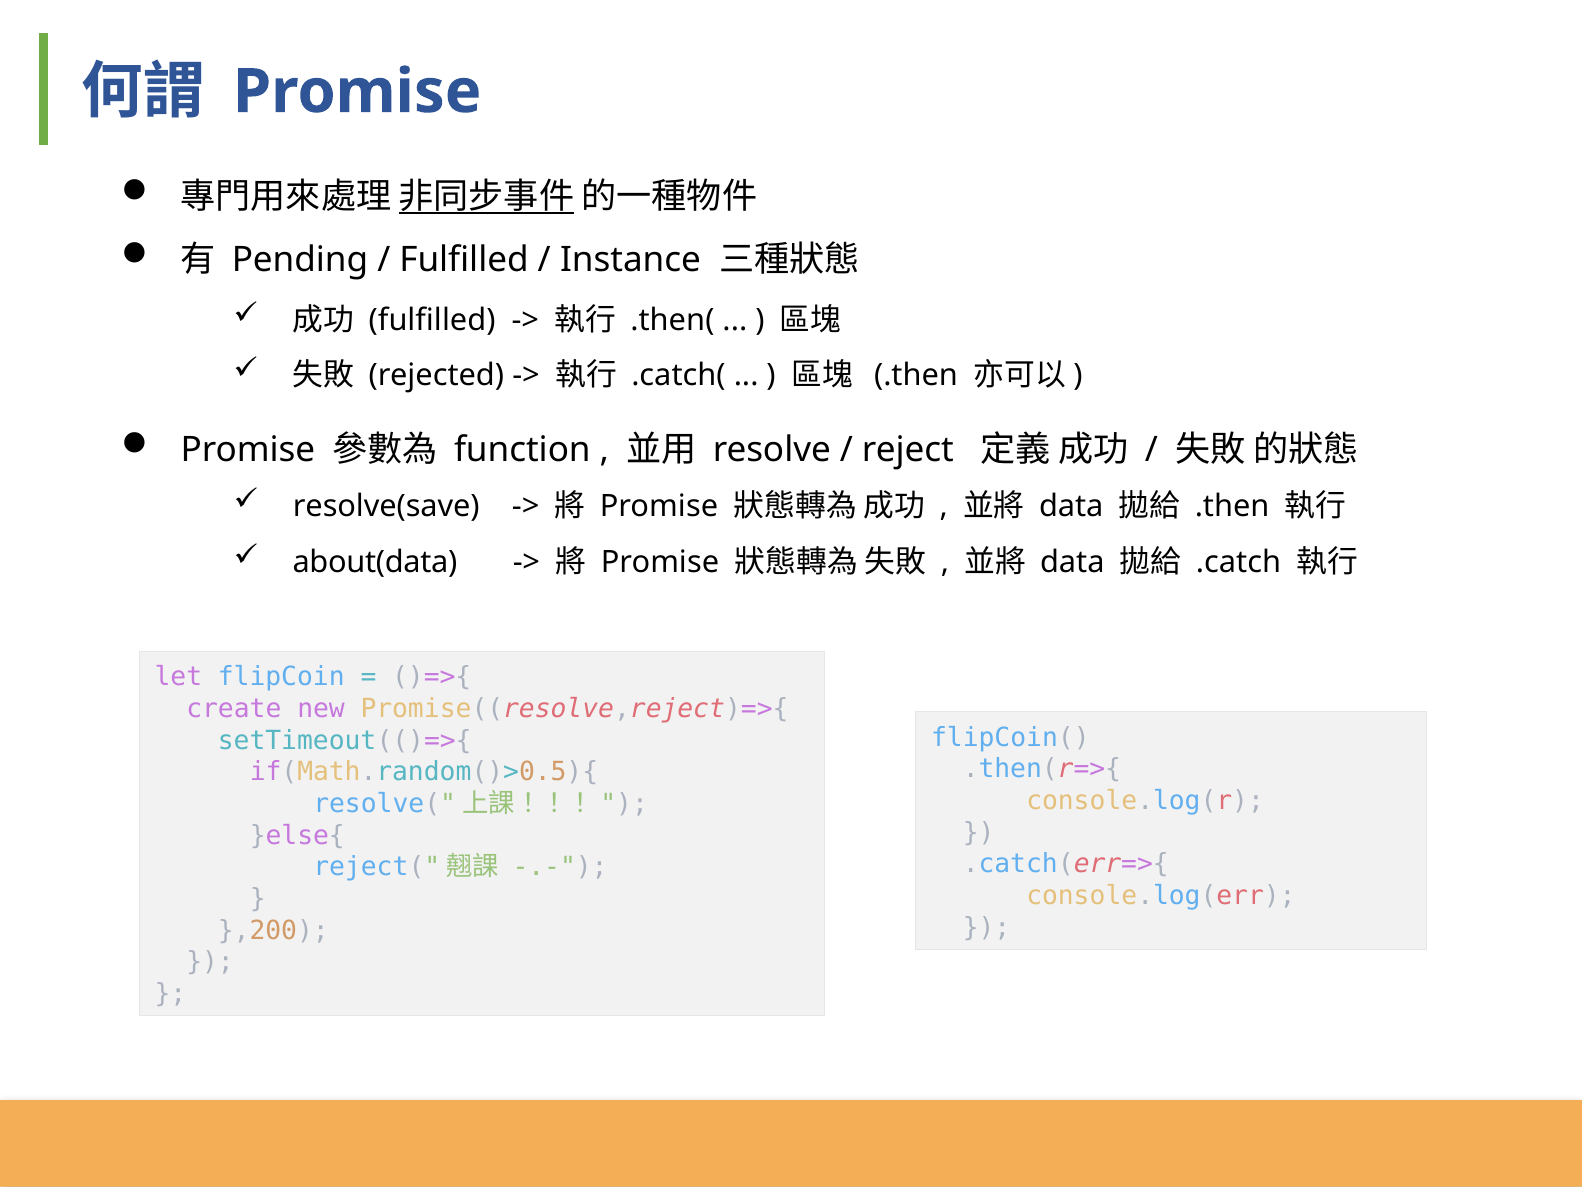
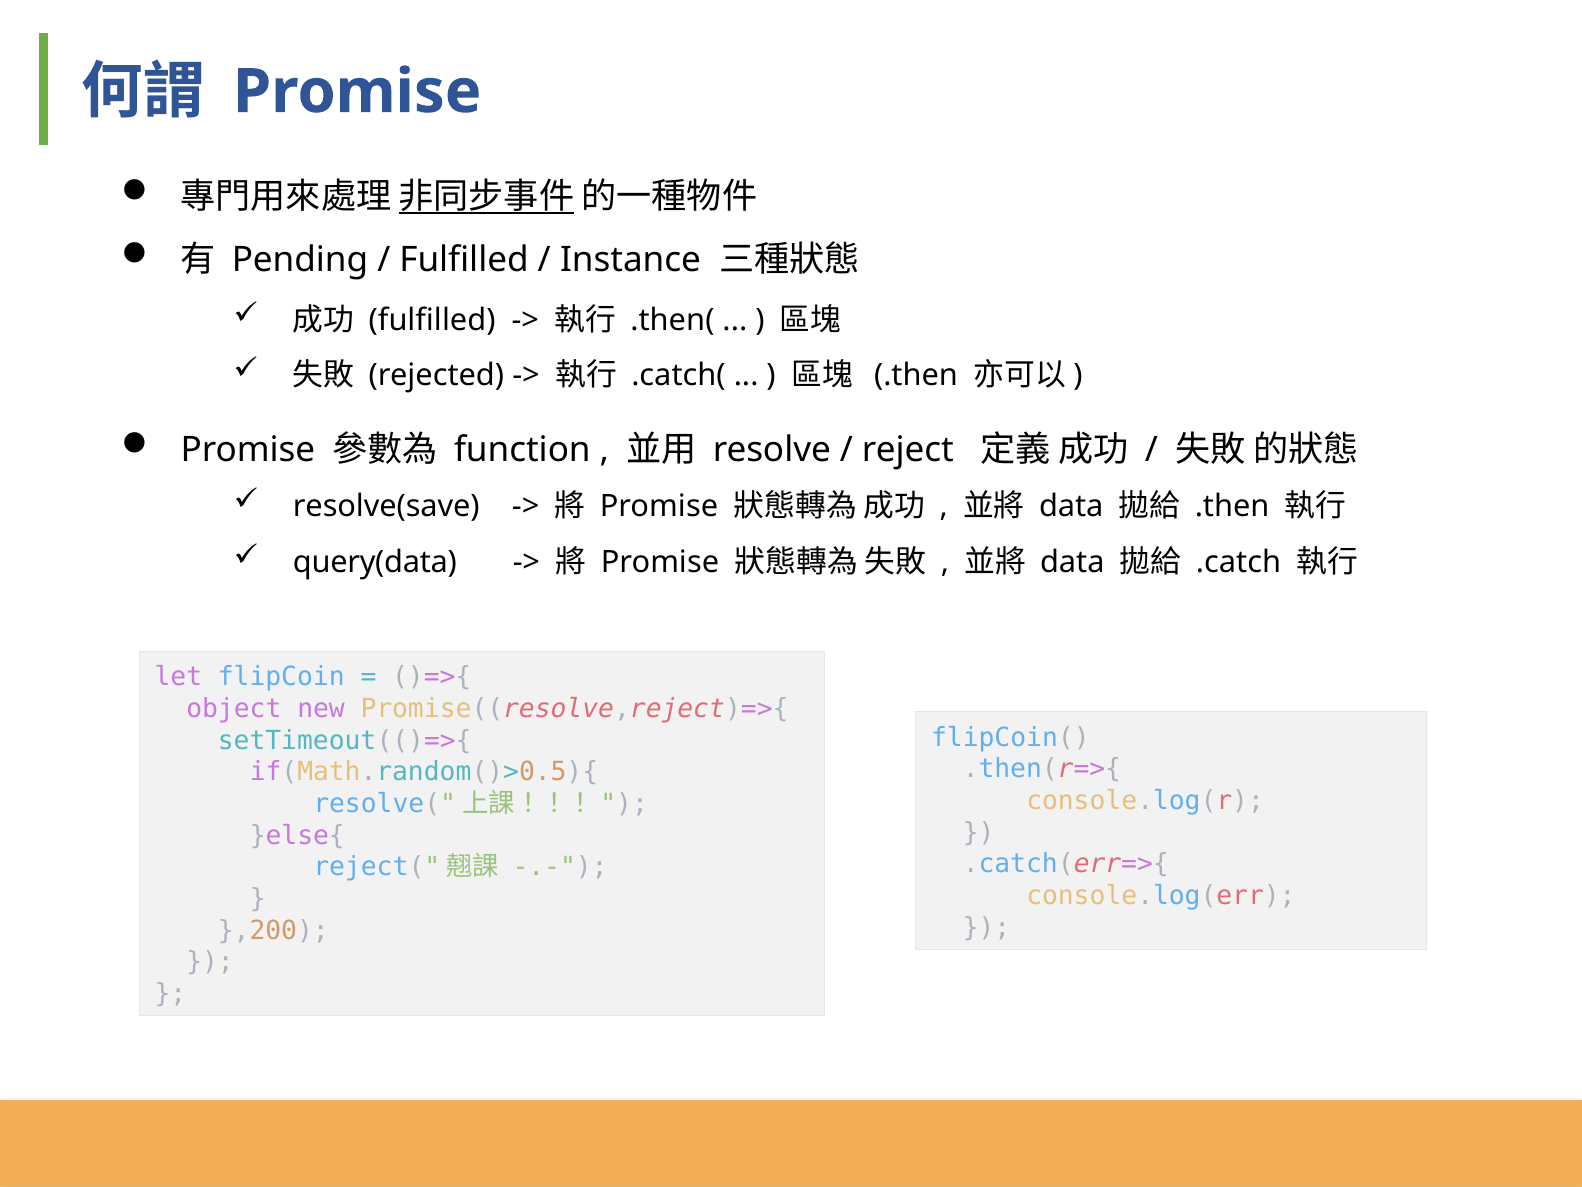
about(data: about(data -> query(data
create: create -> object
